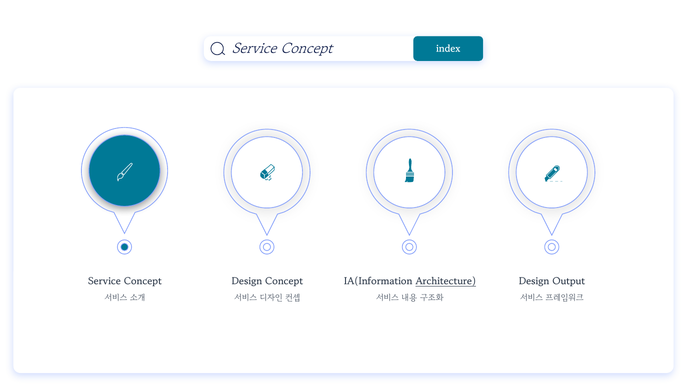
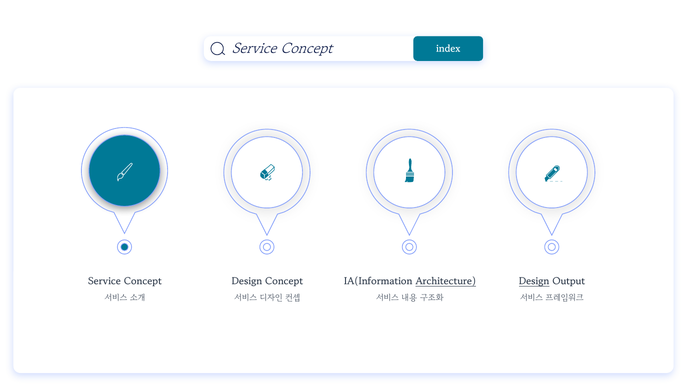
Design at (534, 282) underline: none -> present
